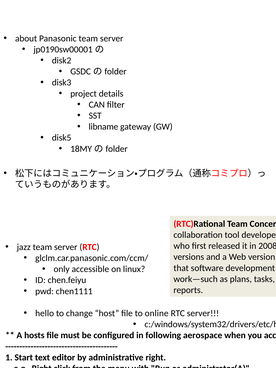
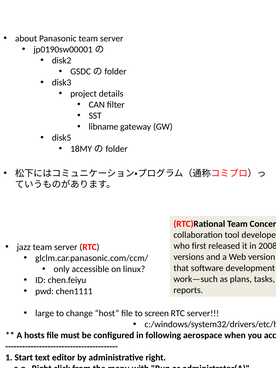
hello: hello -> large
online: online -> screen
